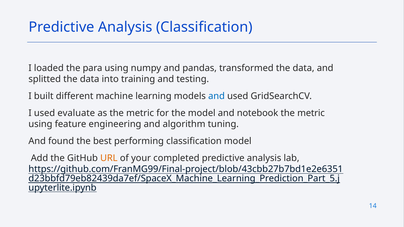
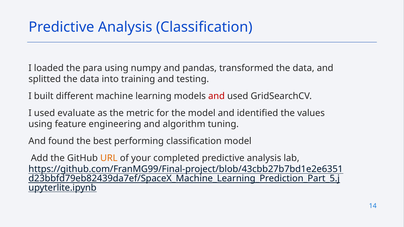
and at (217, 96) colour: blue -> red
notebook: notebook -> identified
metric at (311, 113): metric -> values
